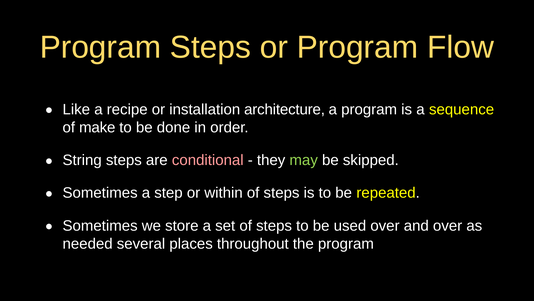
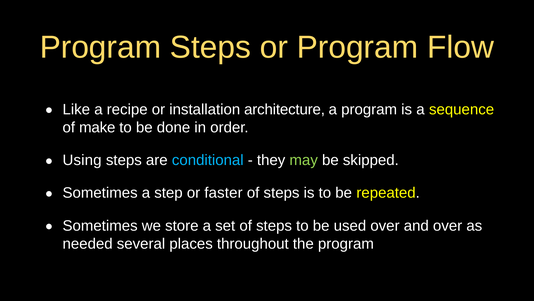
String: String -> Using
conditional colour: pink -> light blue
within: within -> faster
